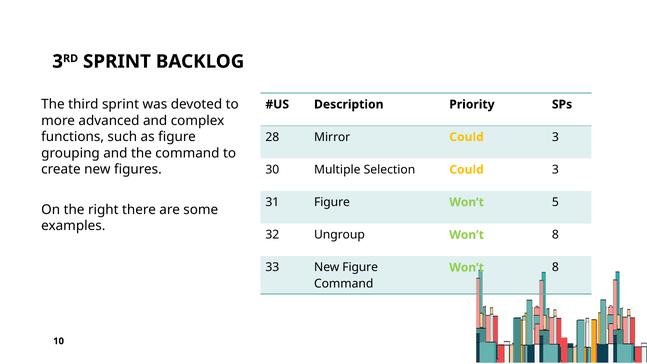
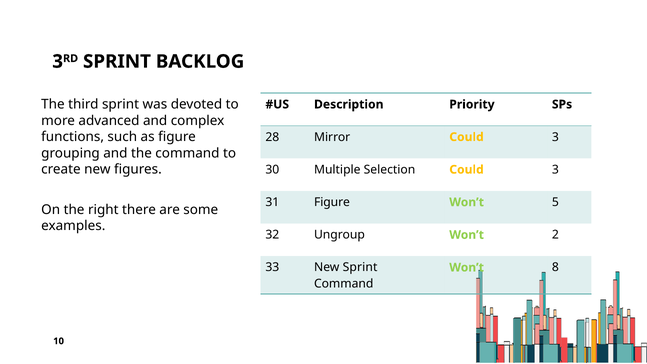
Ungroup Won’t 8: 8 -> 2
New Figure: Figure -> Sprint
